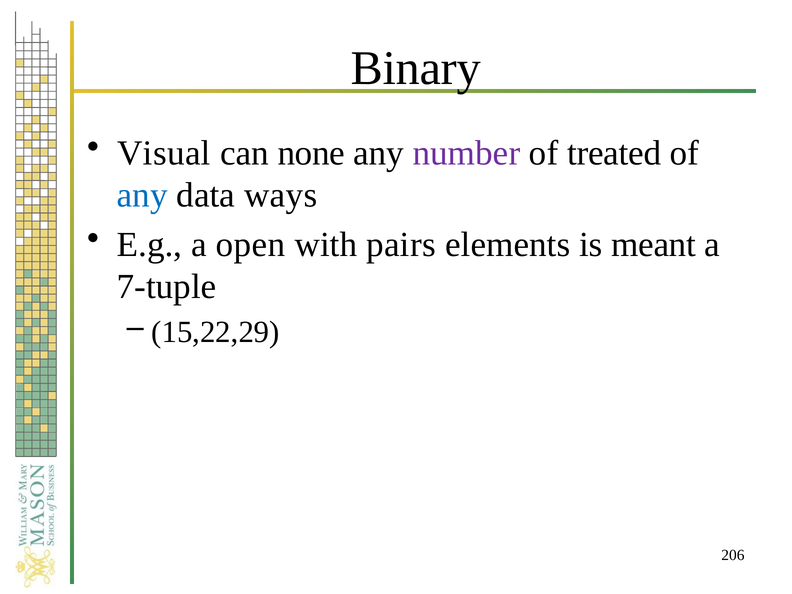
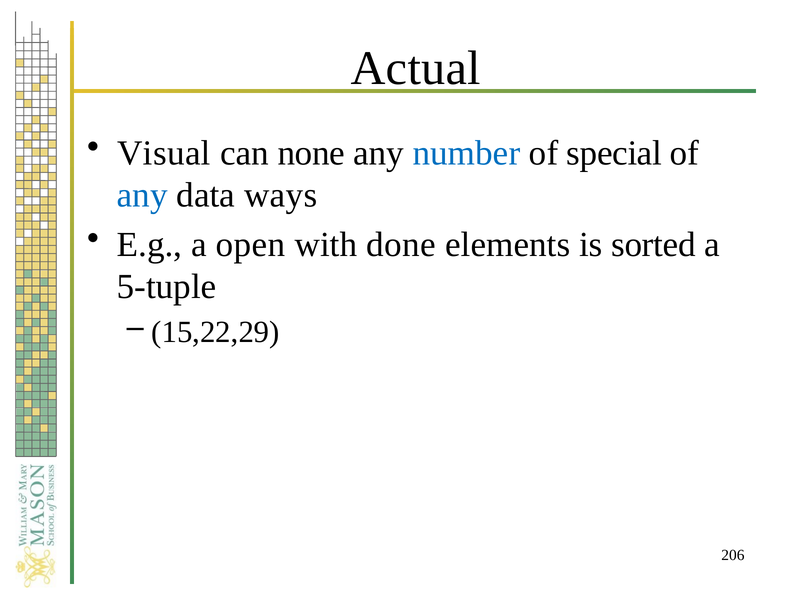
Binary: Binary -> Actual
number colour: purple -> blue
treated: treated -> special
pairs: pairs -> done
meant: meant -> sorted
7-tuple: 7-tuple -> 5-tuple
